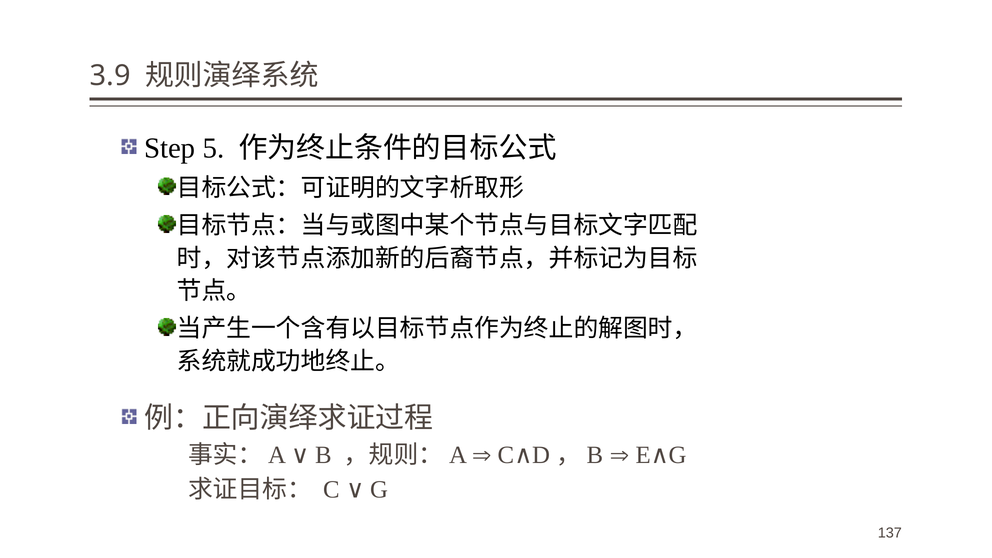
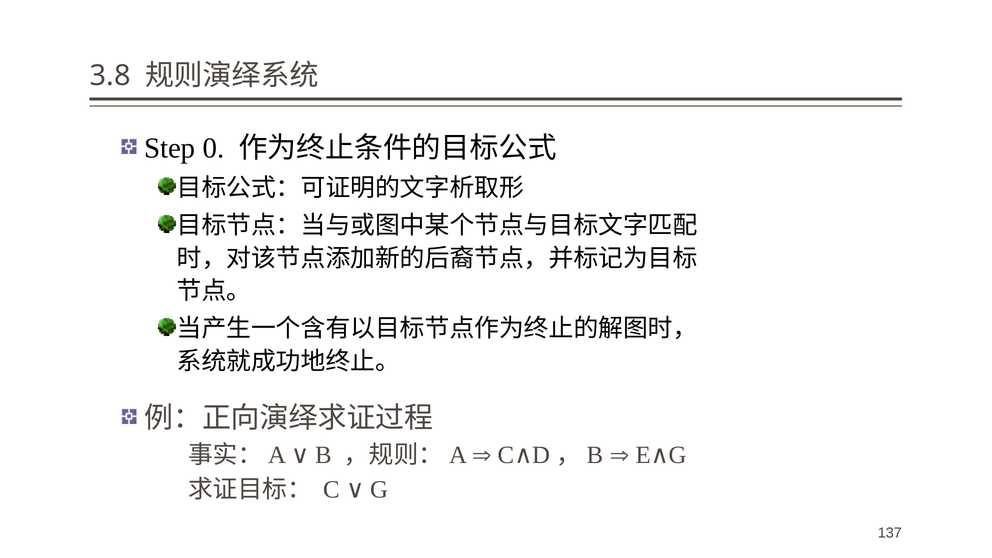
3.9: 3.9 -> 3.8
5: 5 -> 0
